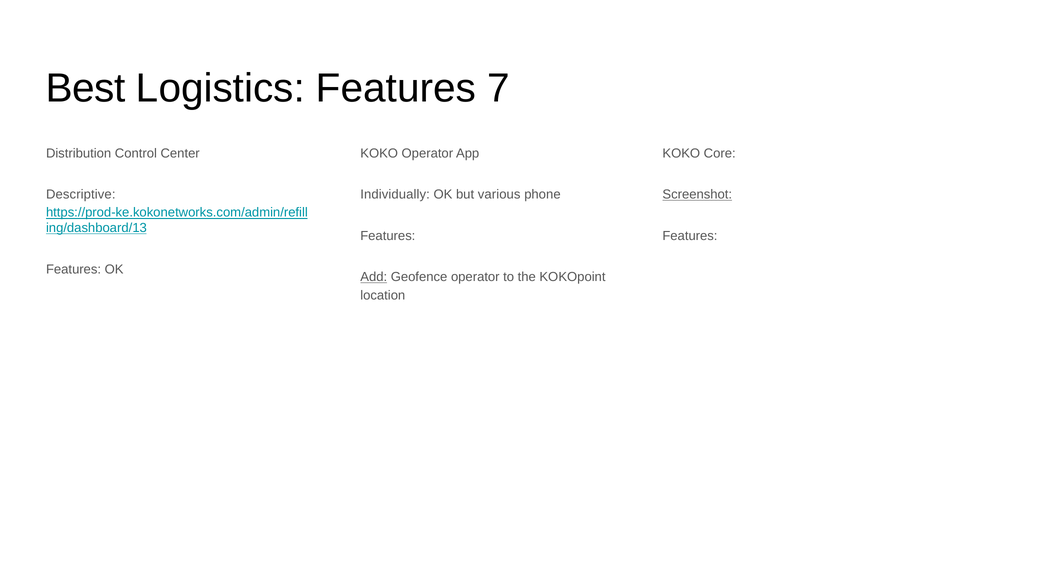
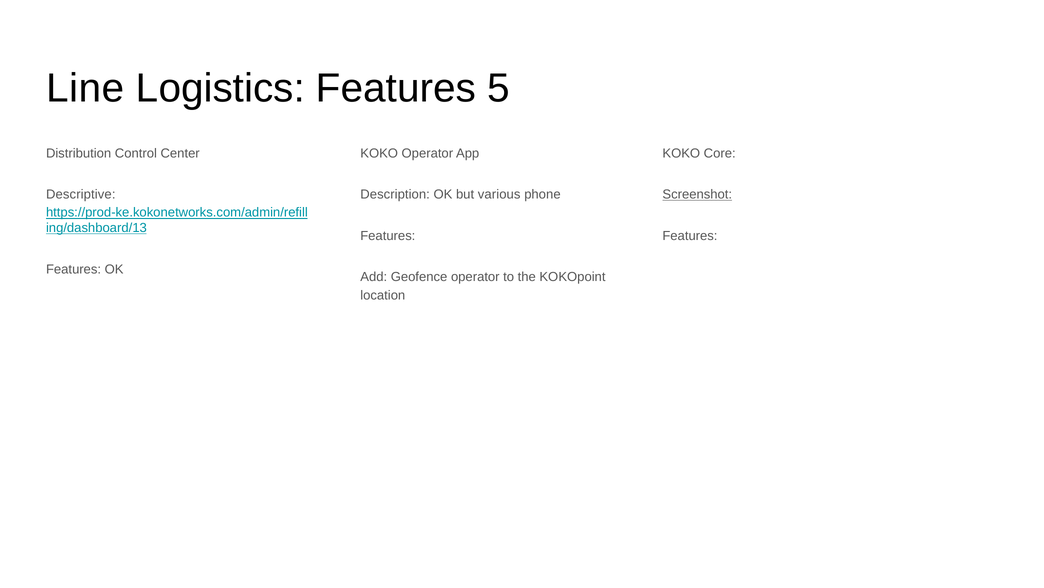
Best: Best -> Line
7: 7 -> 5
Individually: Individually -> Description
Add underline: present -> none
